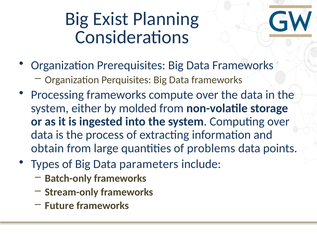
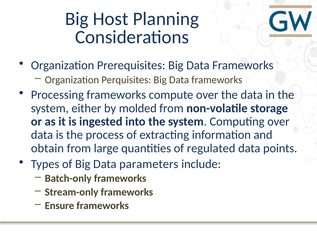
Exist: Exist -> Host
problems: problems -> regulated
Future: Future -> Ensure
